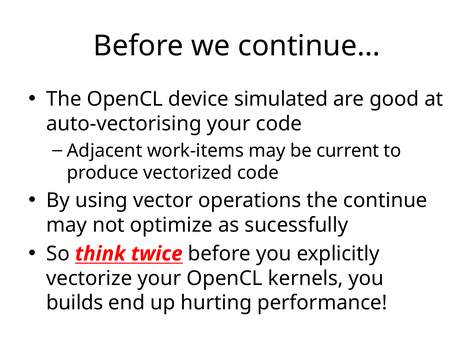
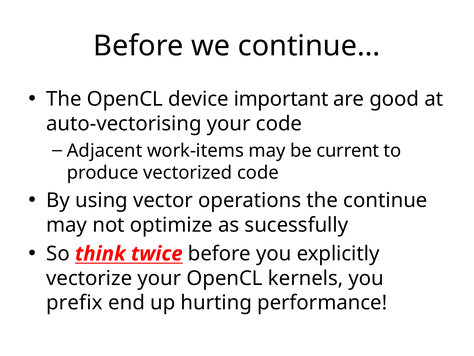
simulated: simulated -> important
builds: builds -> prefix
